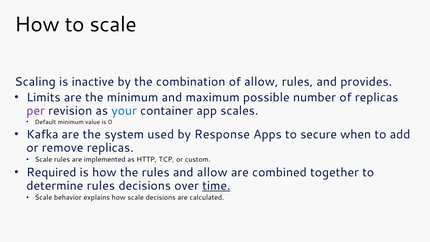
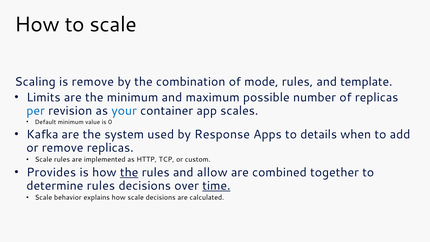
is inactive: inactive -> remove
of allow: allow -> mode
provides: provides -> template
per colour: purple -> blue
secure: secure -> details
Required: Required -> Provides
the at (129, 172) underline: none -> present
